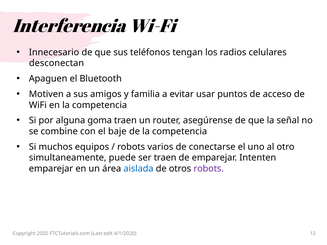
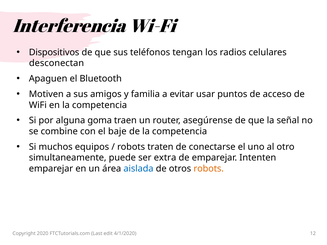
Innecesario: Innecesario -> Dispositivos
varios: varios -> traten
ser traen: traen -> extra
robots at (209, 169) colour: purple -> orange
